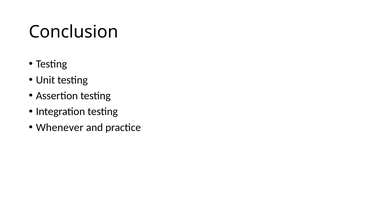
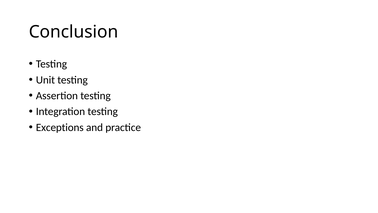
Whenever: Whenever -> Exceptions
